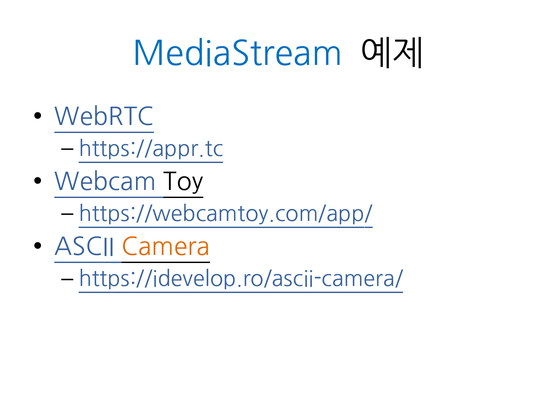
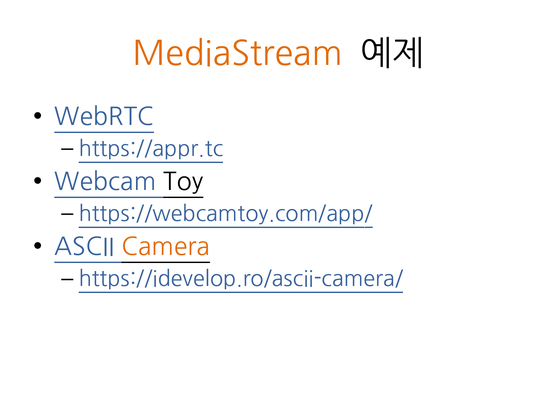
MediaStream colour: blue -> orange
